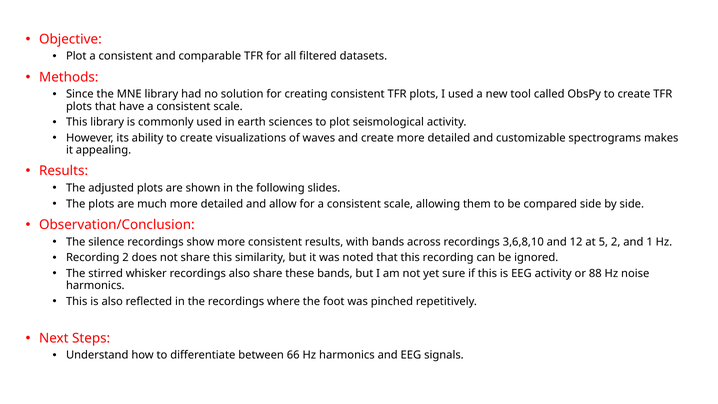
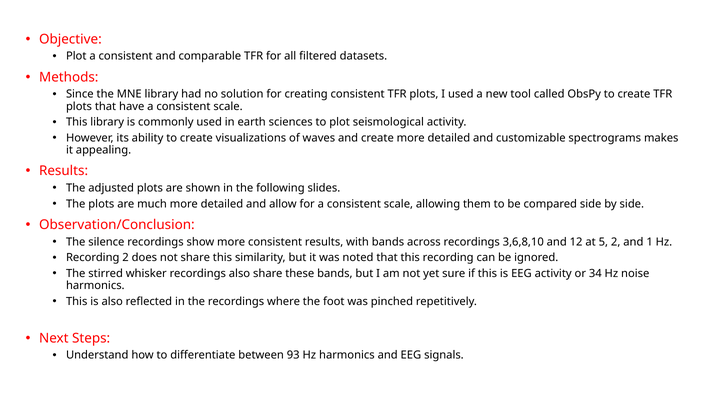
88: 88 -> 34
66: 66 -> 93
